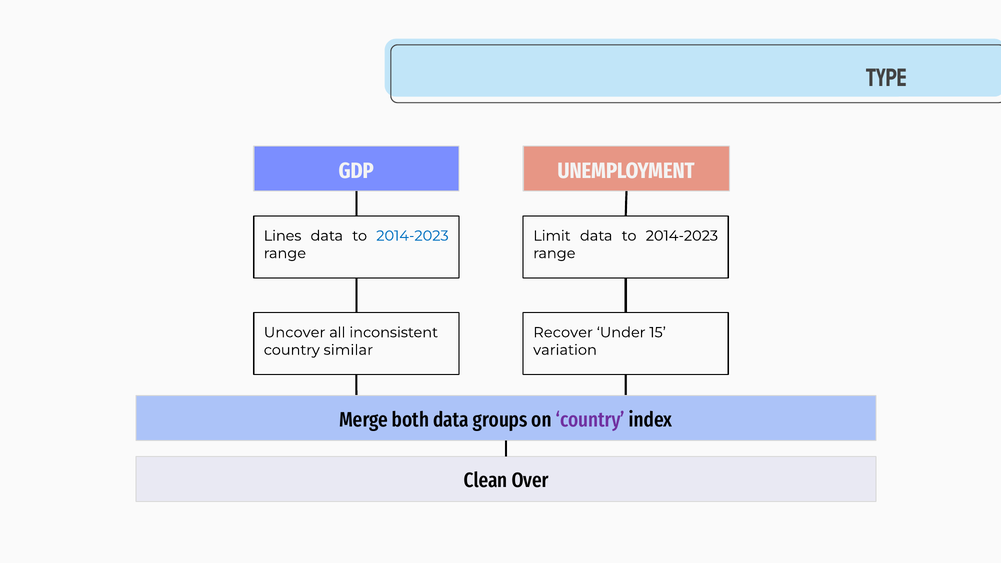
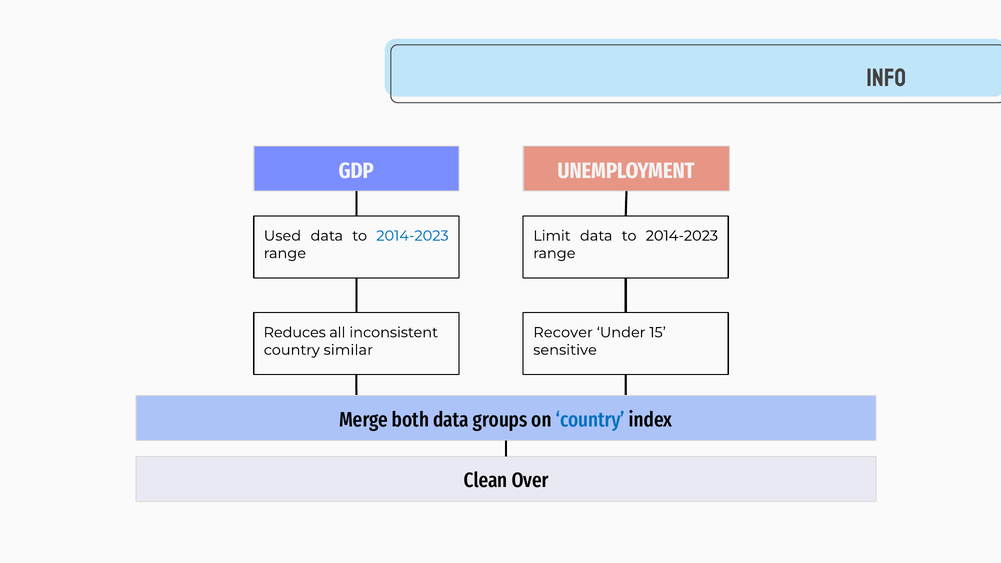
TYPE: TYPE -> INFO
Lines: Lines -> Used
Uncover: Uncover -> Reduces
variation: variation -> sensitive
country at (590, 420) colour: purple -> blue
